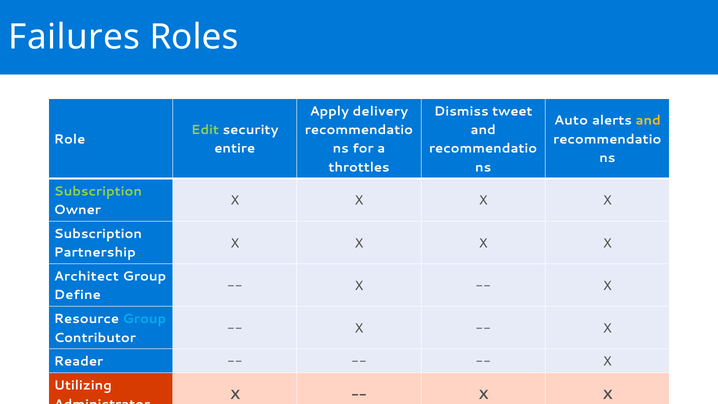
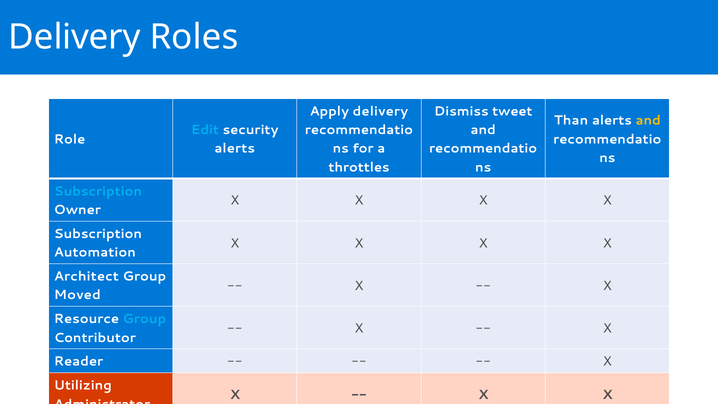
Failures at (74, 37): Failures -> Delivery
Auto: Auto -> Than
Edit colour: light green -> light blue
entire at (235, 149): entire -> alerts
Subscription at (98, 191) colour: light green -> light blue
Partnership: Partnership -> Automation
Define: Define -> Moved
